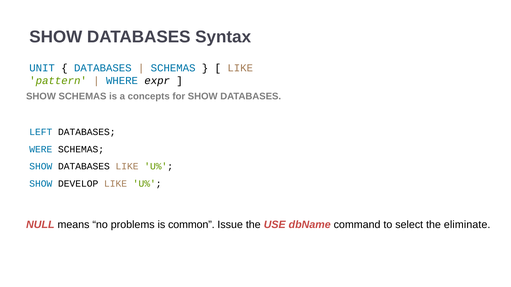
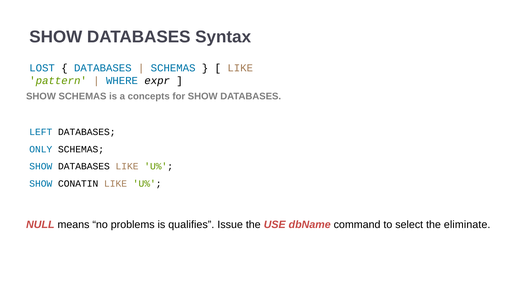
UNIT: UNIT -> LOST
WERE: WERE -> ONLY
DEVELOP: DEVELOP -> CONATIN
common: common -> qualifies
